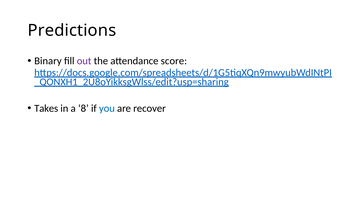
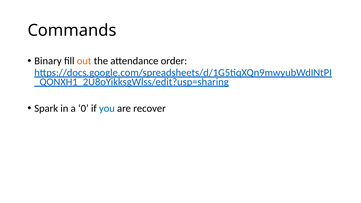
Predictions: Predictions -> Commands
out colour: purple -> orange
score: score -> order
Takes: Takes -> Spark
8: 8 -> 0
